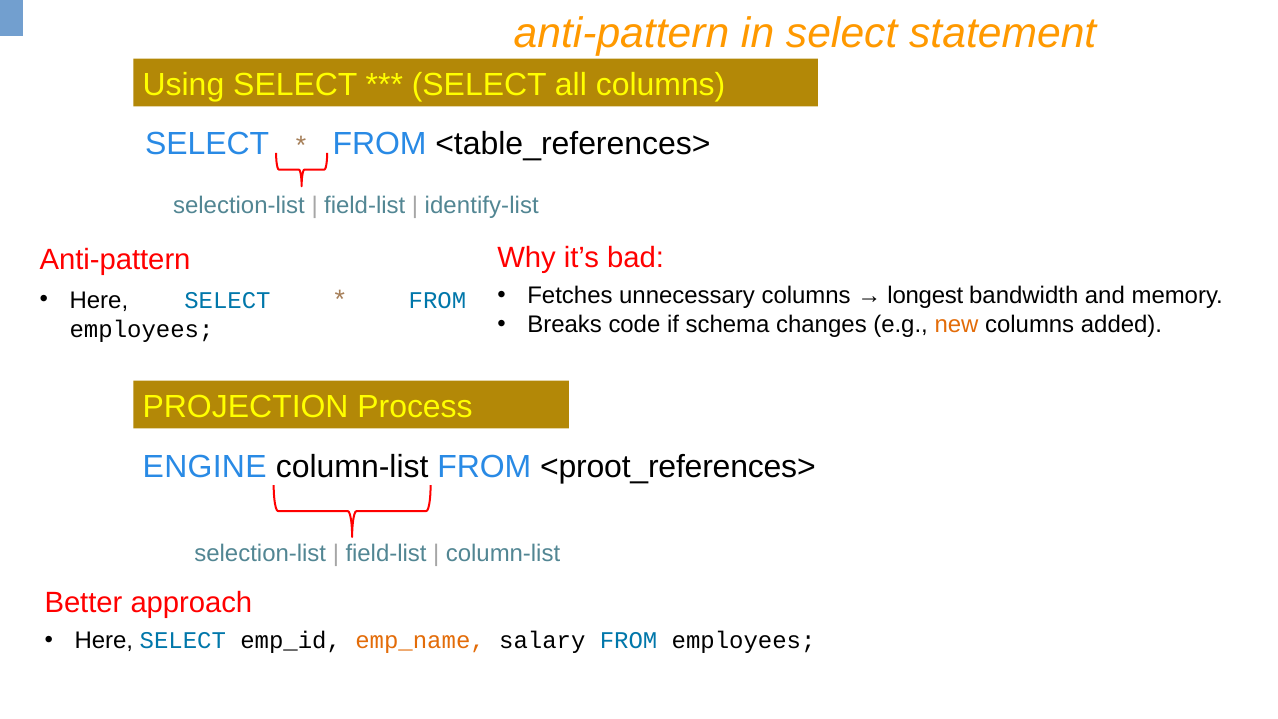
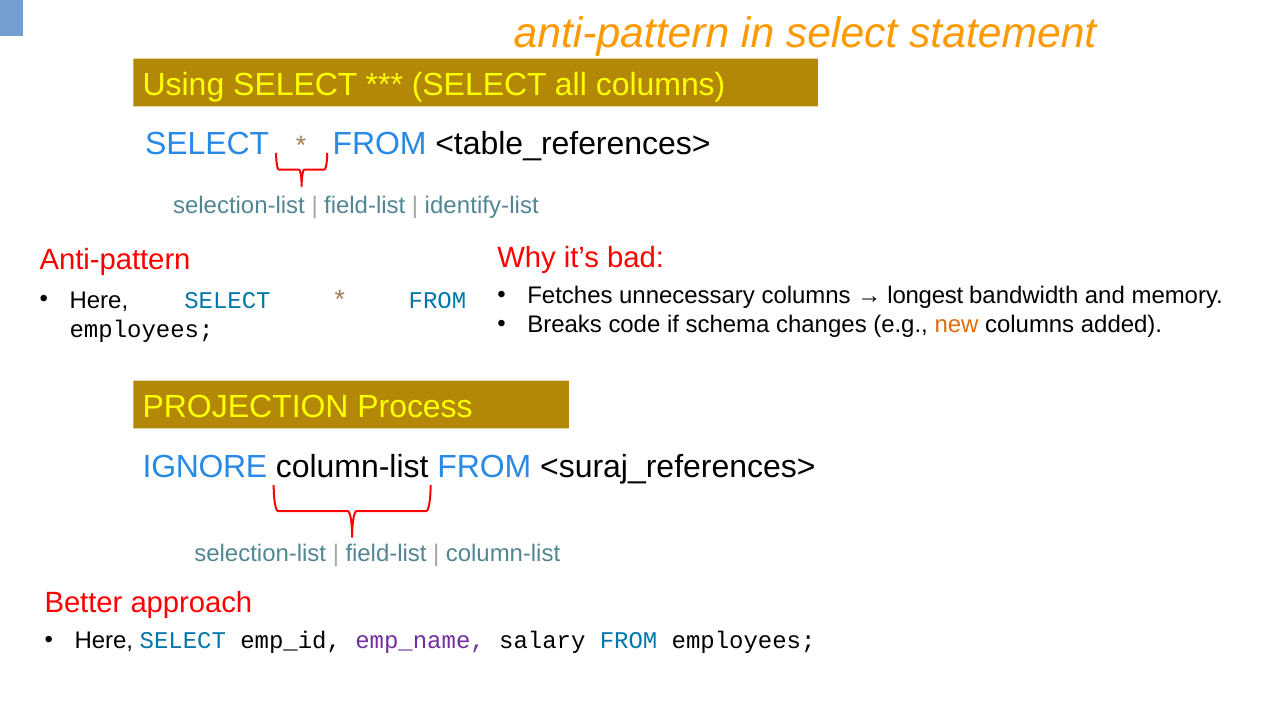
ENGINE: ENGINE -> IGNORE
<proot_references>: <proot_references> -> <suraj_references>
emp_name colour: orange -> purple
